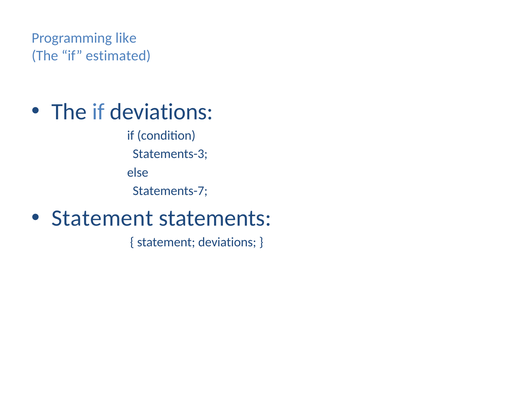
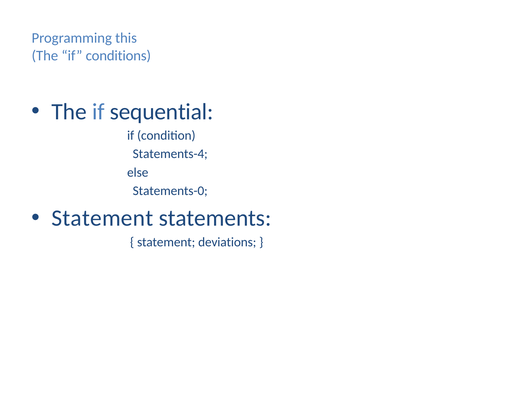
like: like -> this
estimated: estimated -> conditions
if deviations: deviations -> sequential
Statements-3: Statements-3 -> Statements-4
Statements-7: Statements-7 -> Statements-0
